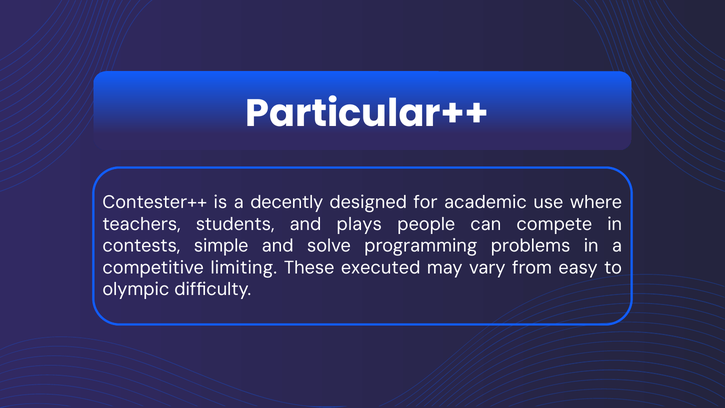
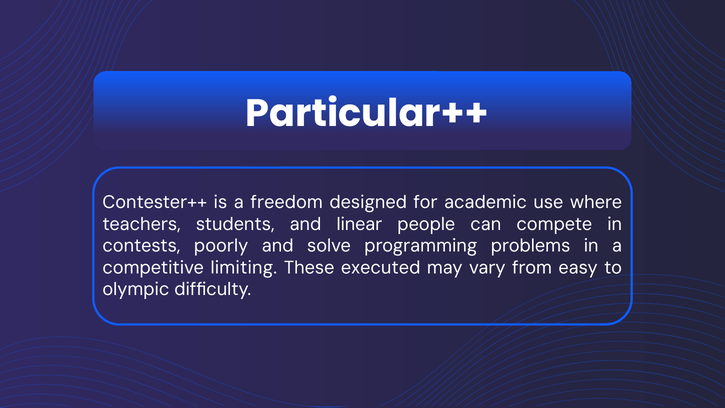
decently: decently -> freedom
plays: plays -> linear
simple: simple -> poorly
